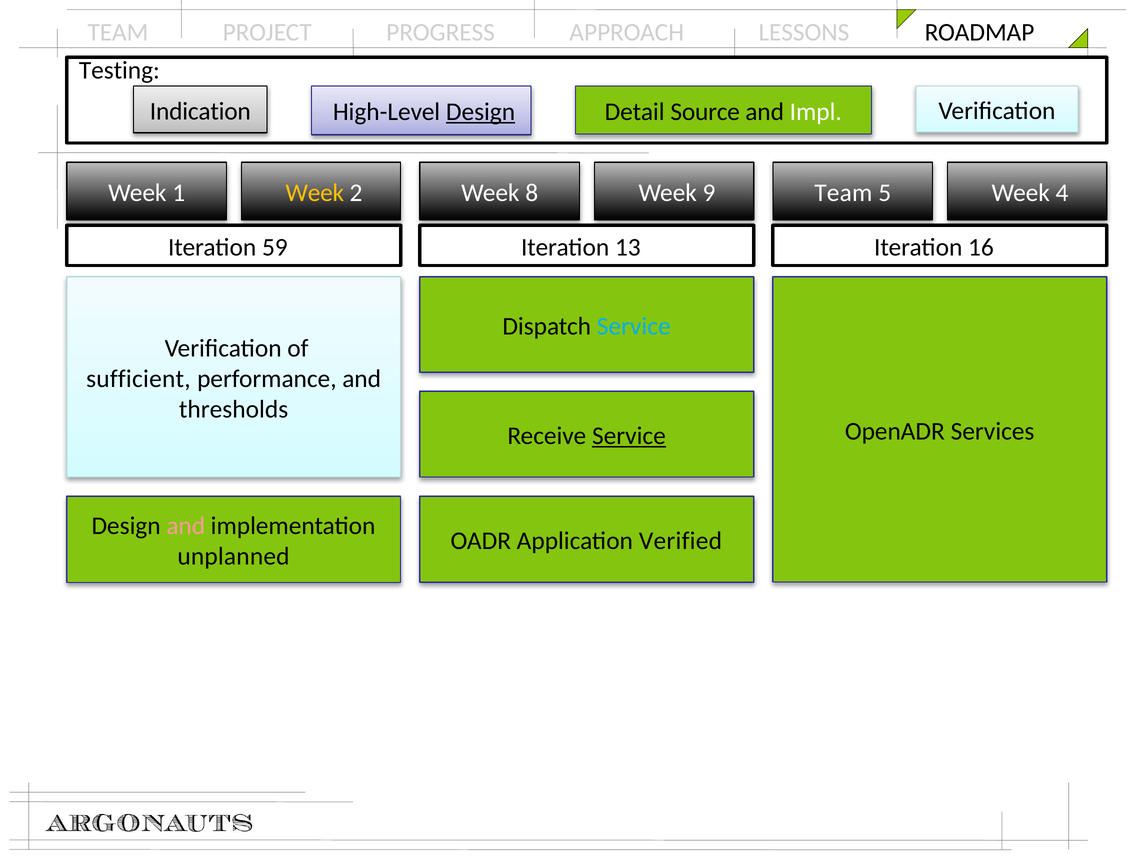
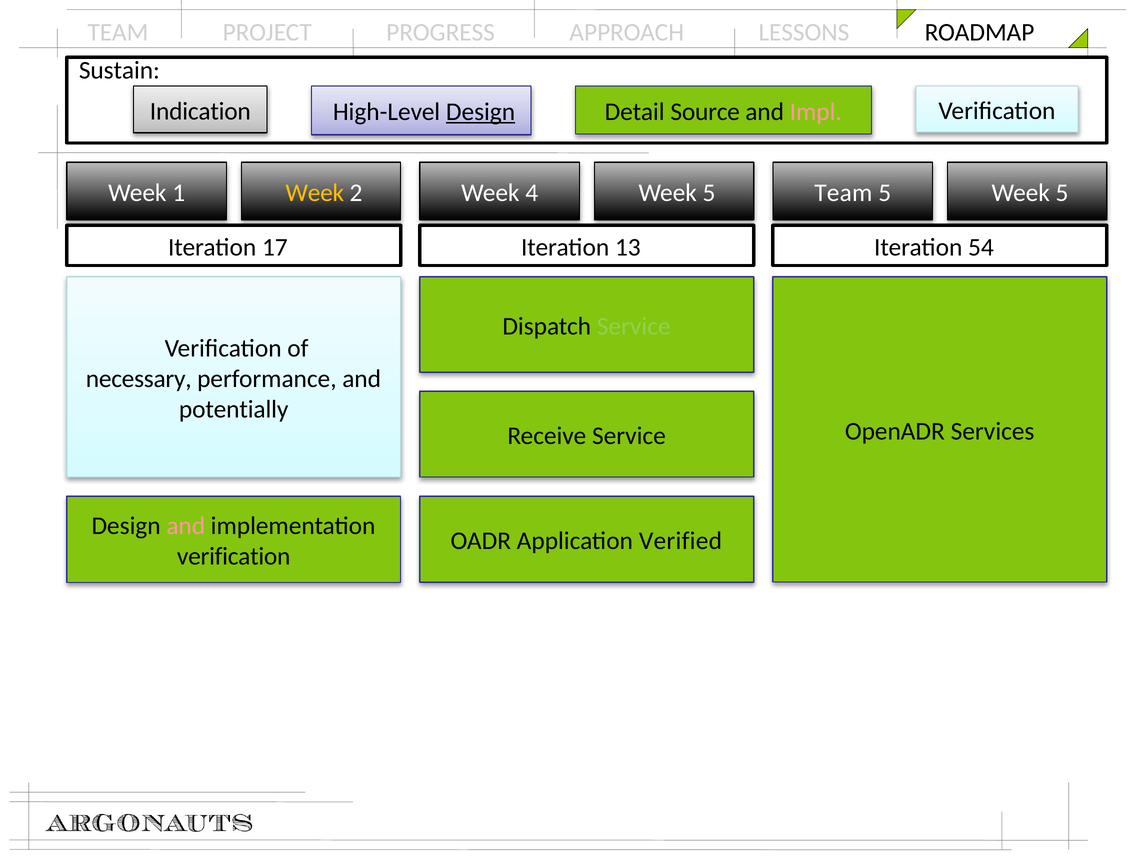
Testing: Testing -> Sustain
Impl colour: white -> pink
8: 8 -> 4
9 at (709, 193): 9 -> 5
5 Week 4: 4 -> 5
59: 59 -> 17
16: 16 -> 54
Service at (634, 326) colour: light blue -> light green
sufficient: sufficient -> necessary
thresholds: thresholds -> potentially
Service at (629, 436) underline: present -> none
unplanned at (233, 556): unplanned -> verification
